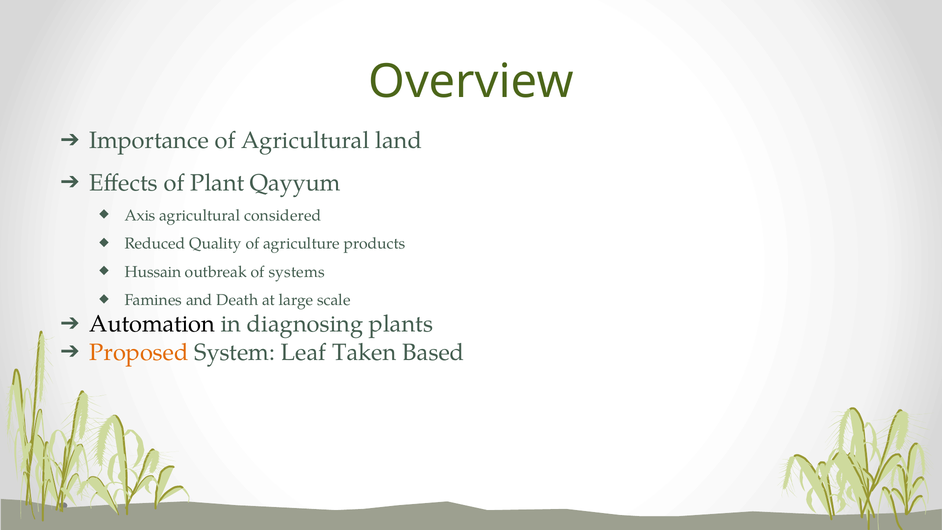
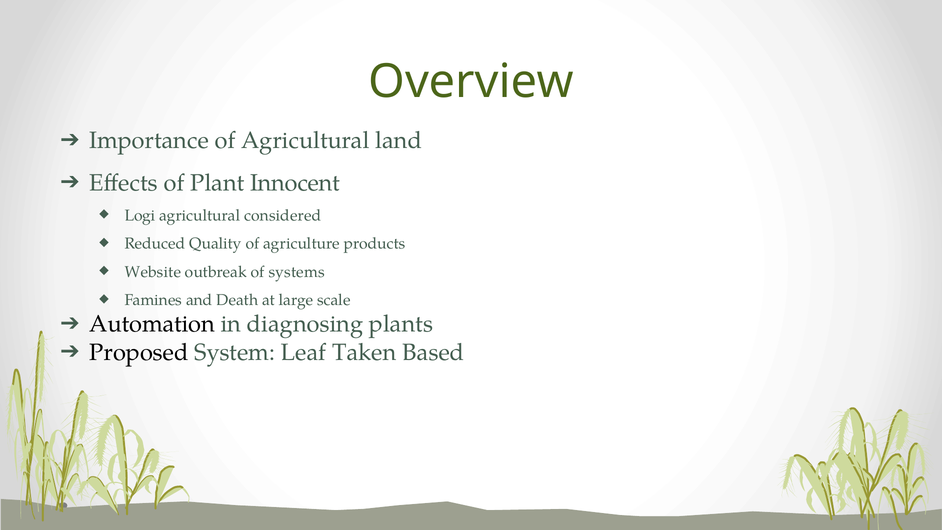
Qayyum: Qayyum -> Innocent
Axis: Axis -> Logi
Hussain: Hussain -> Website
Proposed colour: orange -> black
